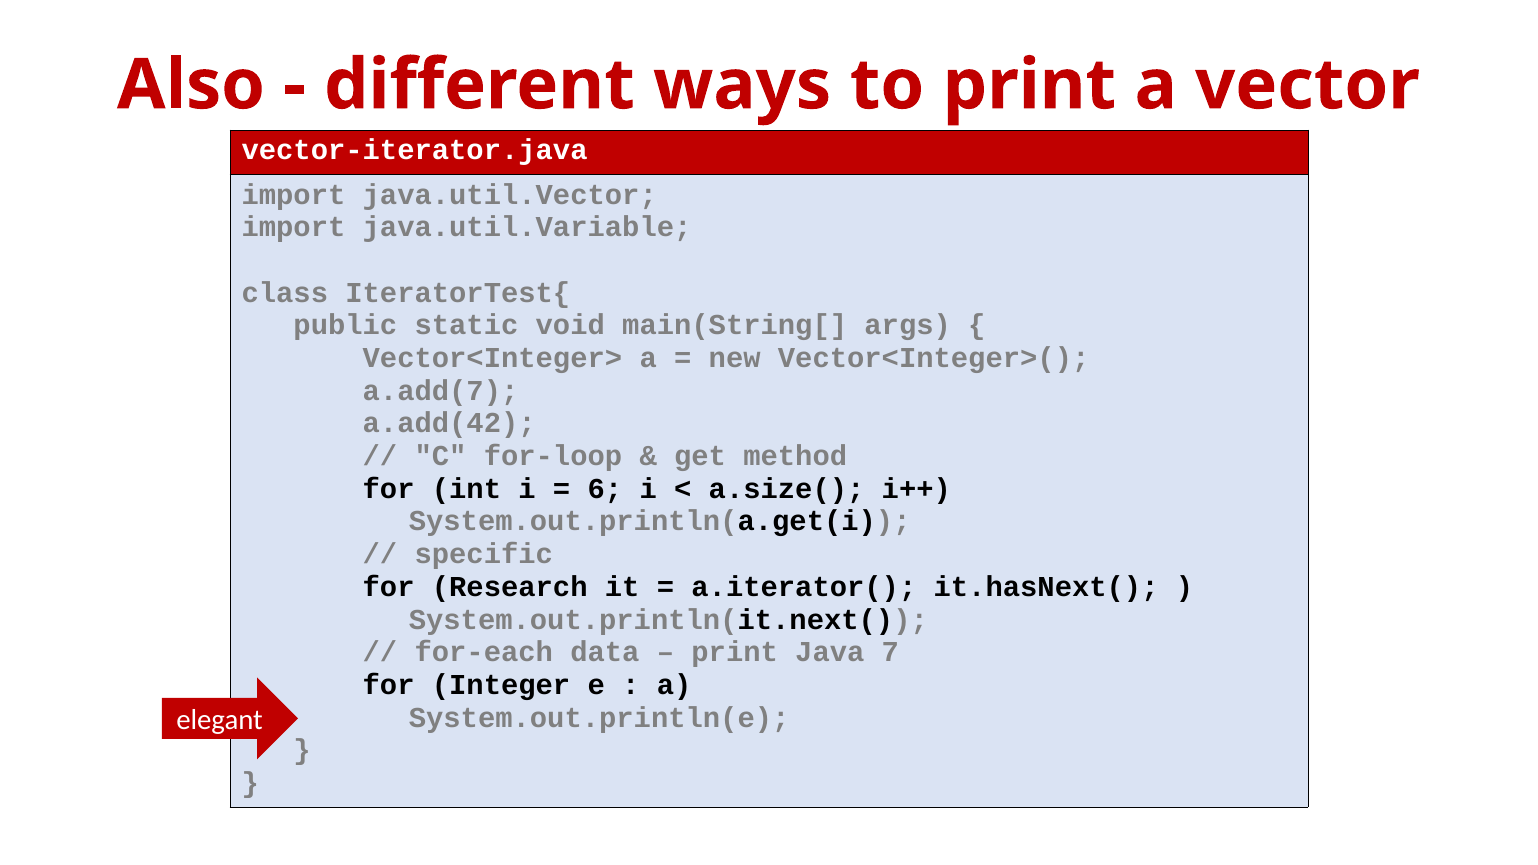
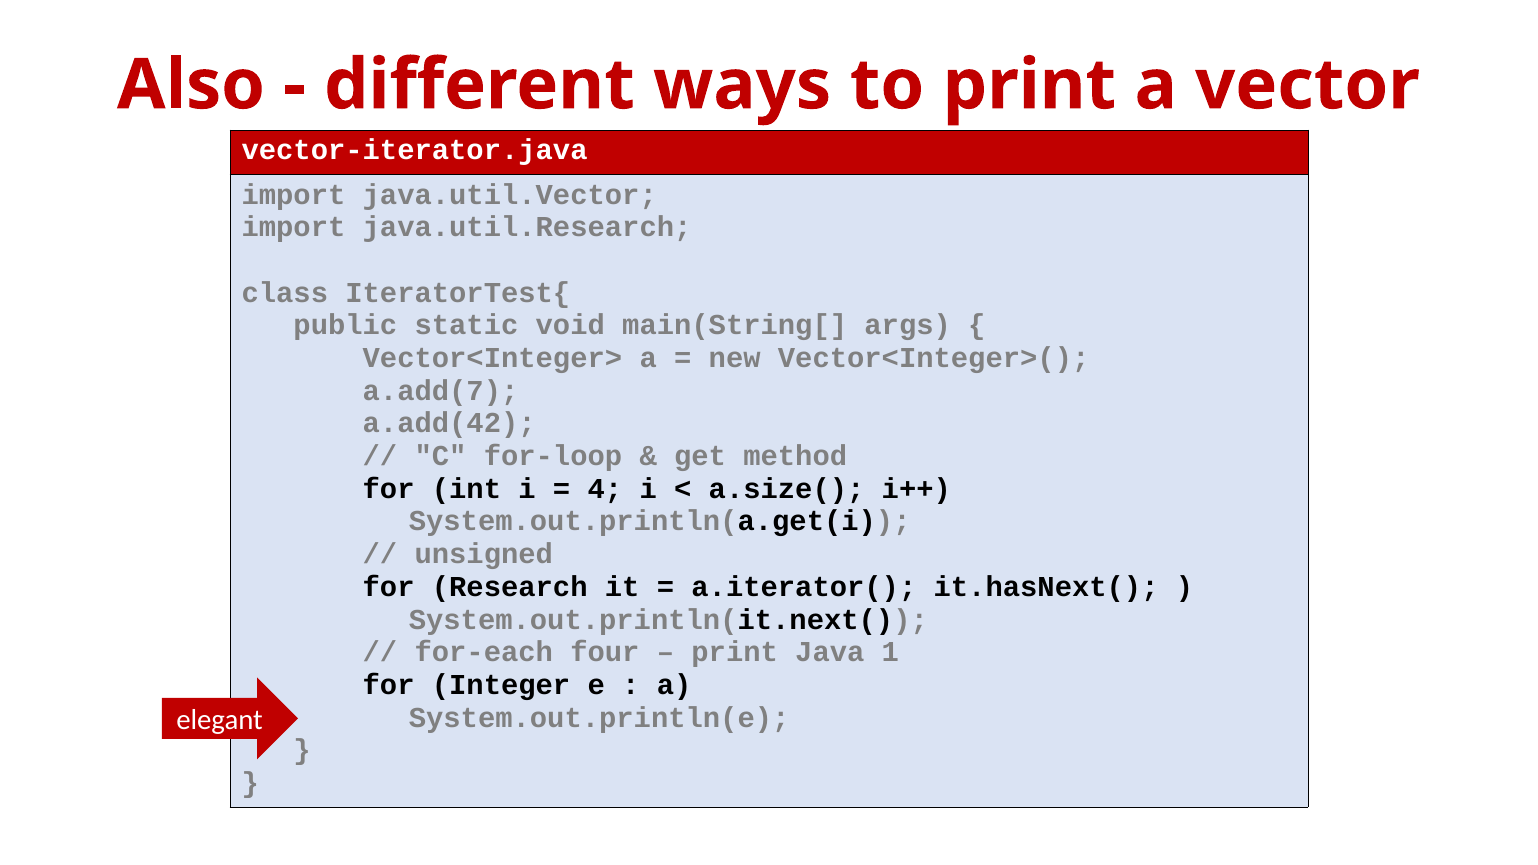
java.util.Variable: java.util.Variable -> java.util.Research
6: 6 -> 4
specific: specific -> unsigned
data: data -> four
7: 7 -> 1
